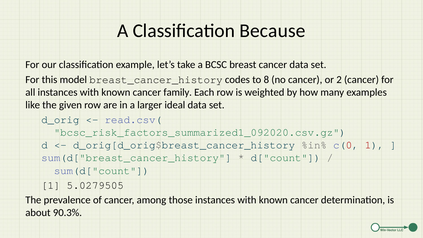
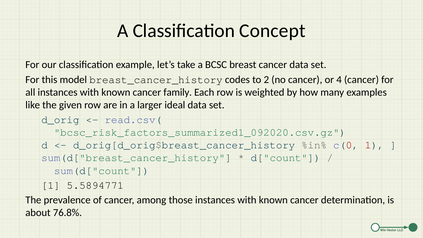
Because: Because -> Concept
8: 8 -> 2
2: 2 -> 4
5.0279505: 5.0279505 -> 5.5894771
90.3%: 90.3% -> 76.8%
